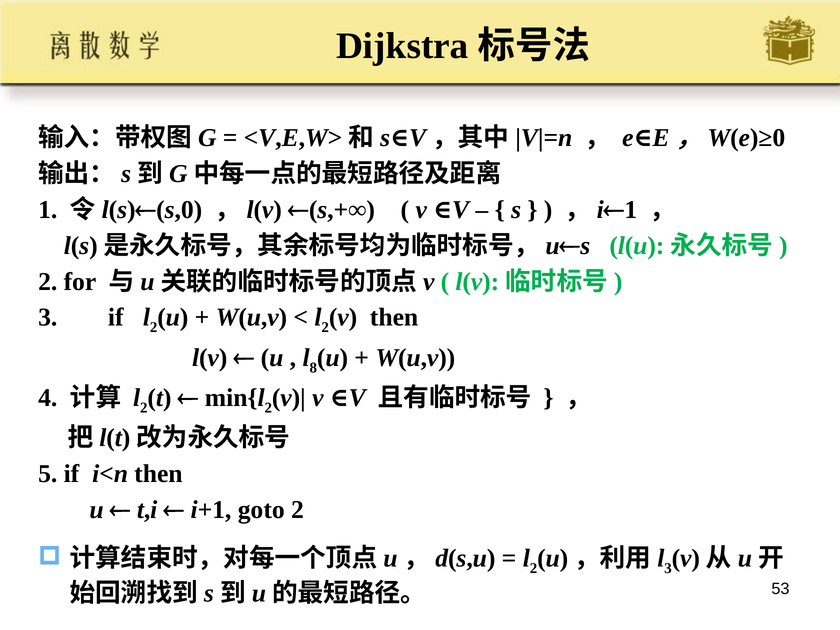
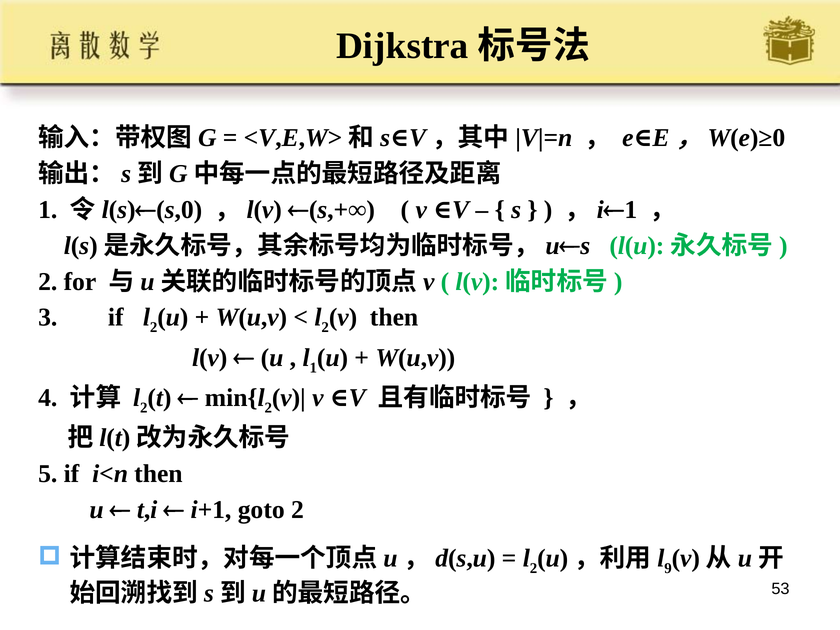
8 at (313, 368): 8 -> 1
3 at (668, 568): 3 -> 9
